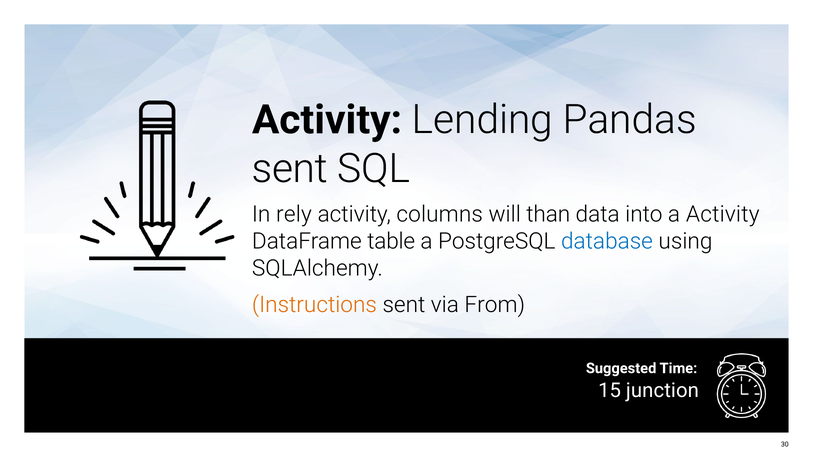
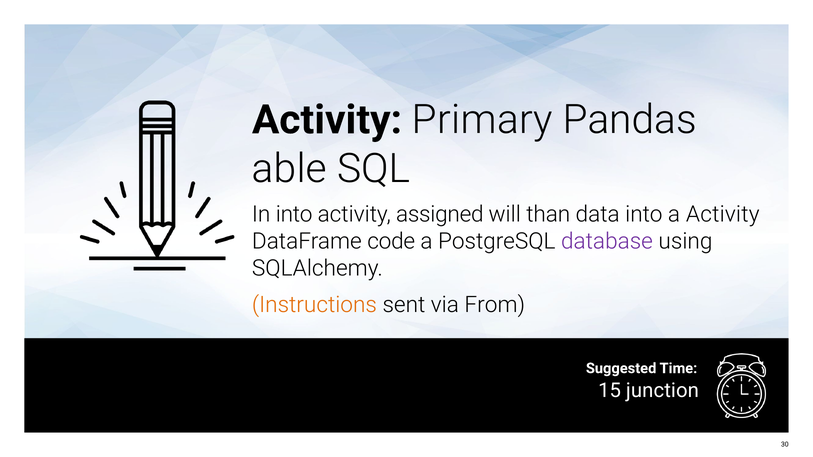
Lending: Lending -> Primary
sent at (290, 169): sent -> able
In rely: rely -> into
columns: columns -> assigned
table: table -> code
database colour: blue -> purple
